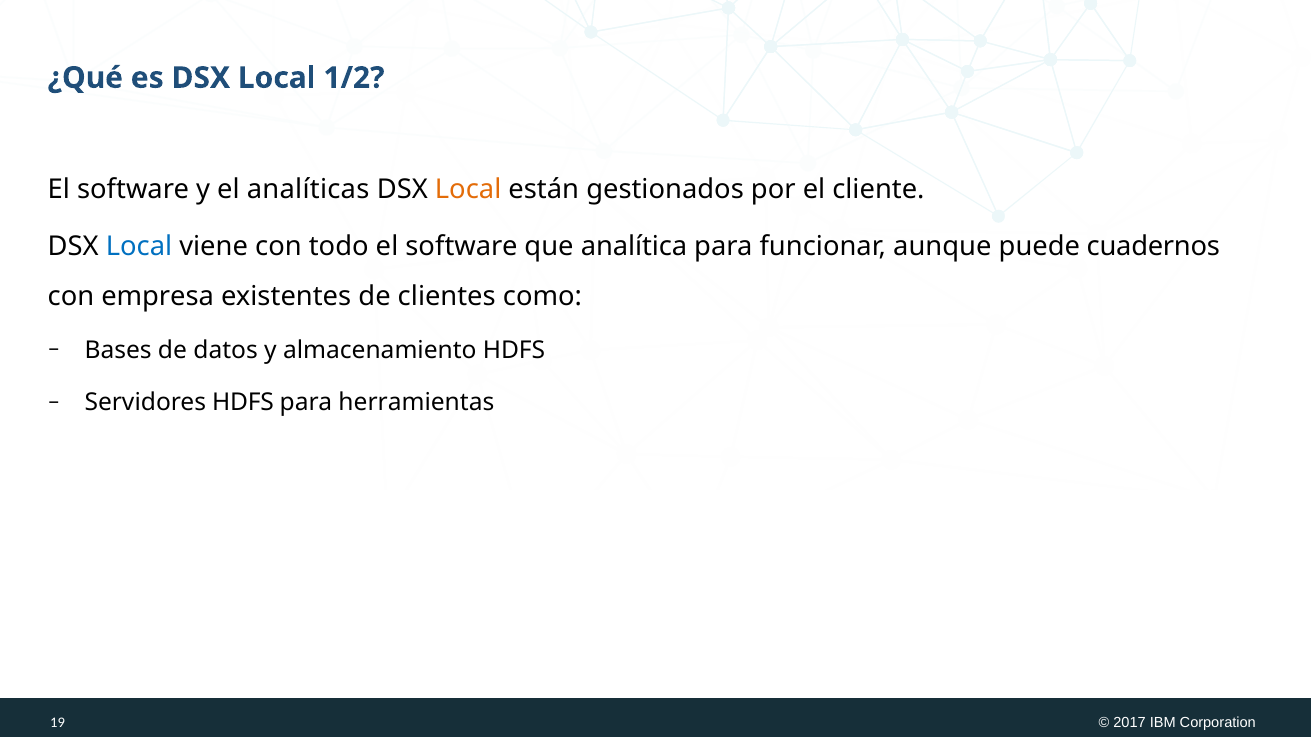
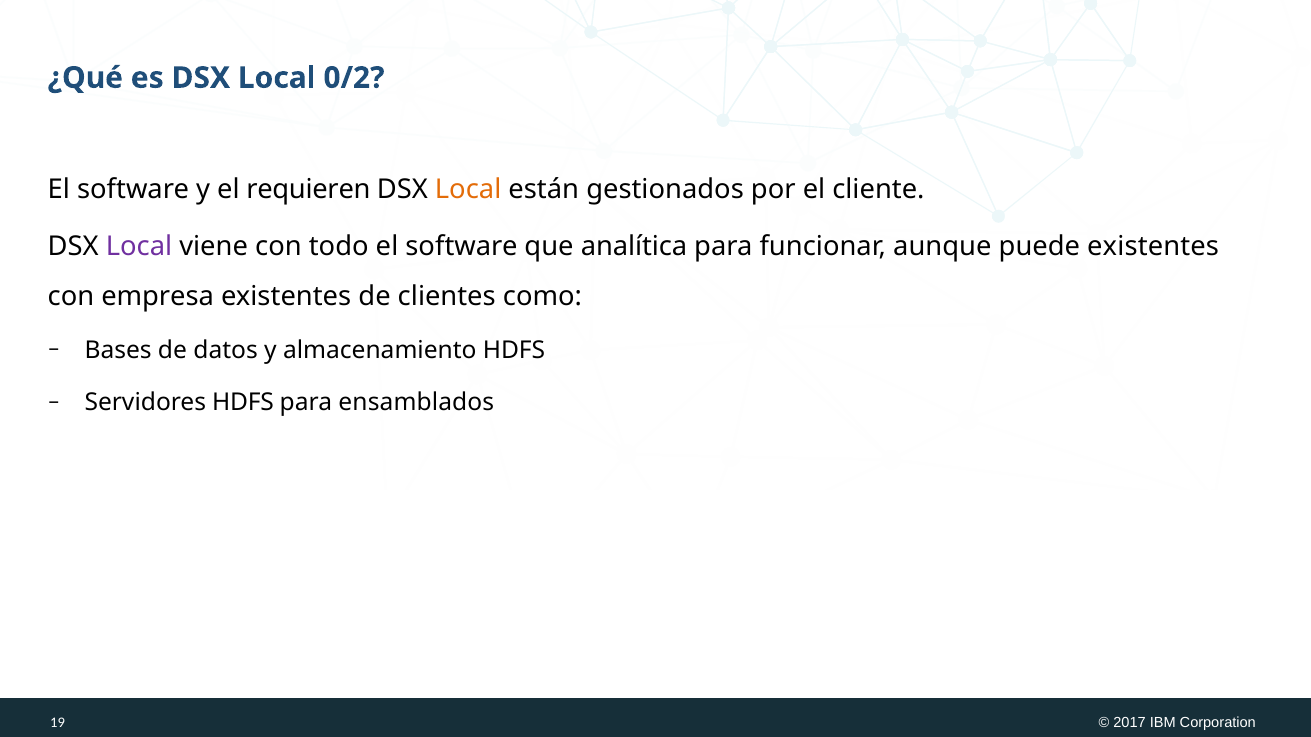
1/2: 1/2 -> 0/2
analíticas: analíticas -> requieren
Local at (139, 247) colour: blue -> purple
puede cuadernos: cuadernos -> existentes
herramientas: herramientas -> ensamblados
